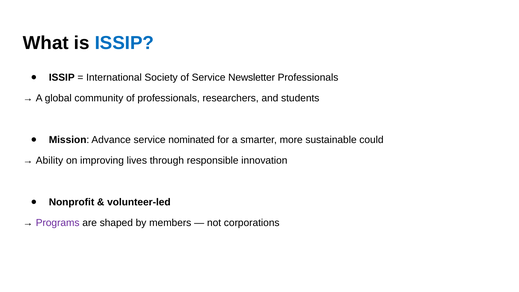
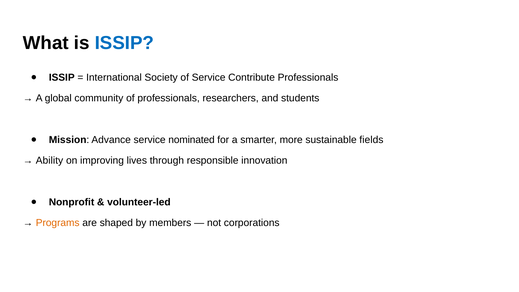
Newsletter: Newsletter -> Contribute
could: could -> fields
Programs colour: purple -> orange
